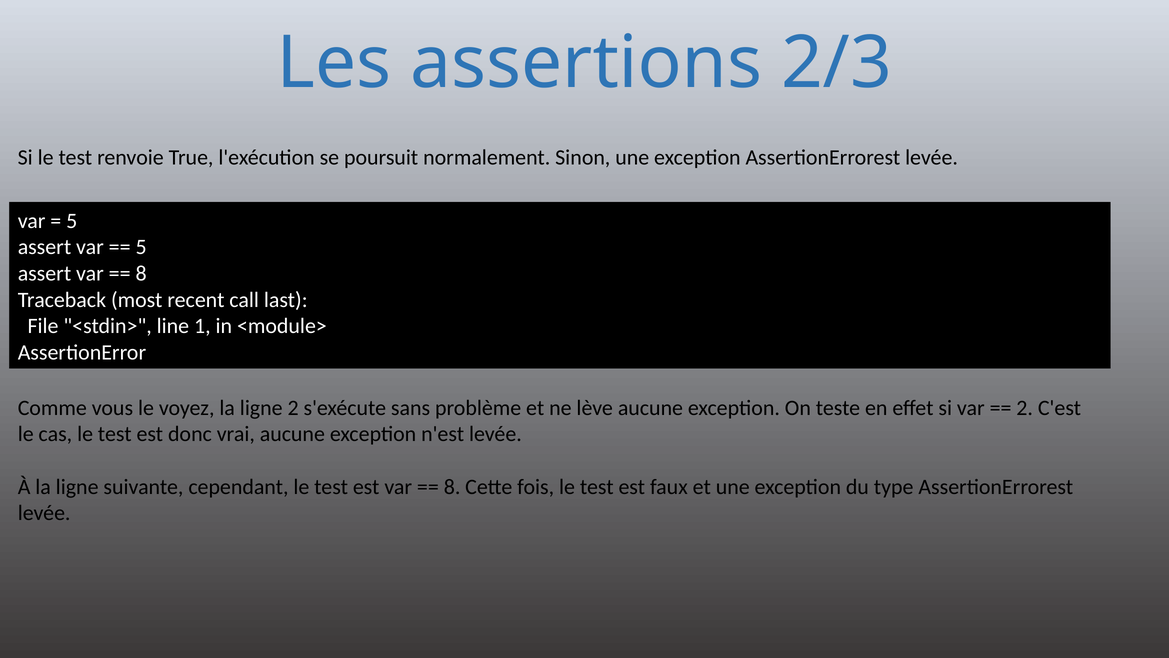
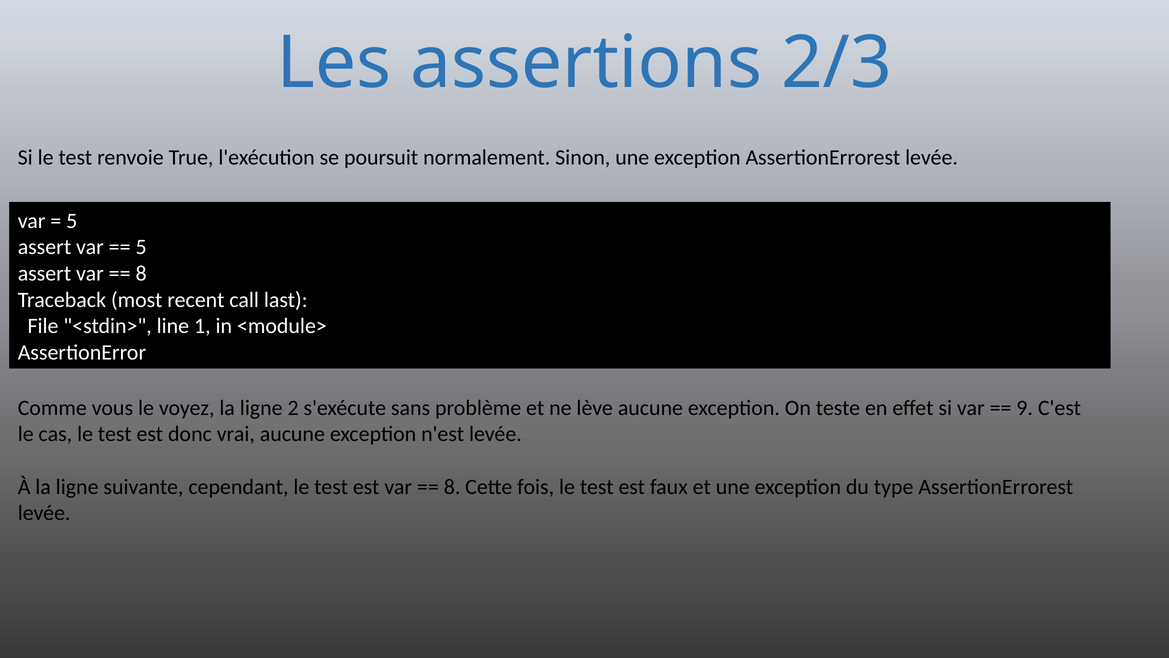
2 at (1025, 408): 2 -> 9
